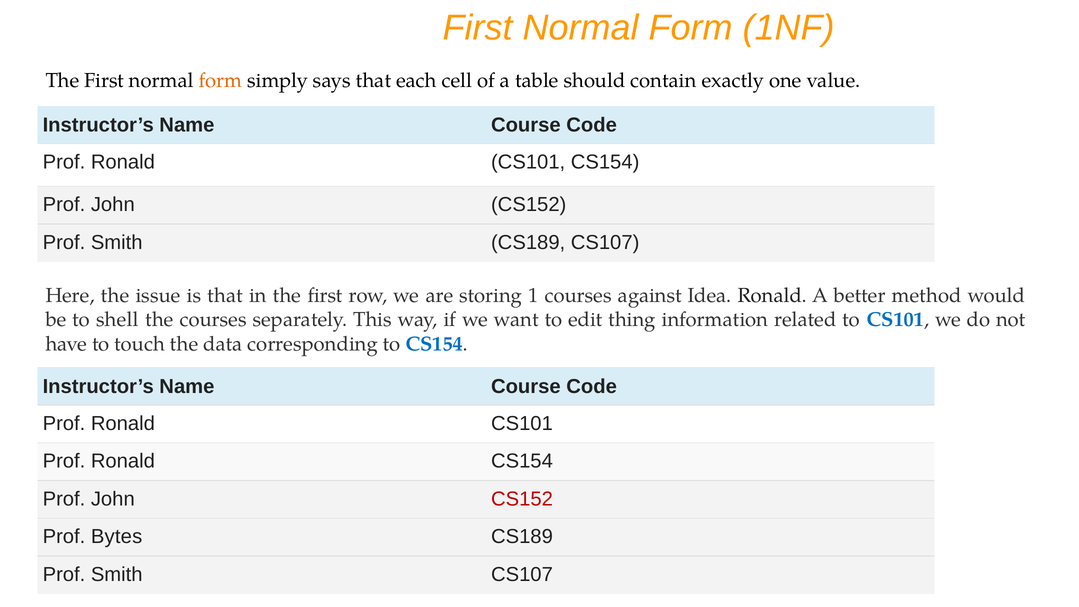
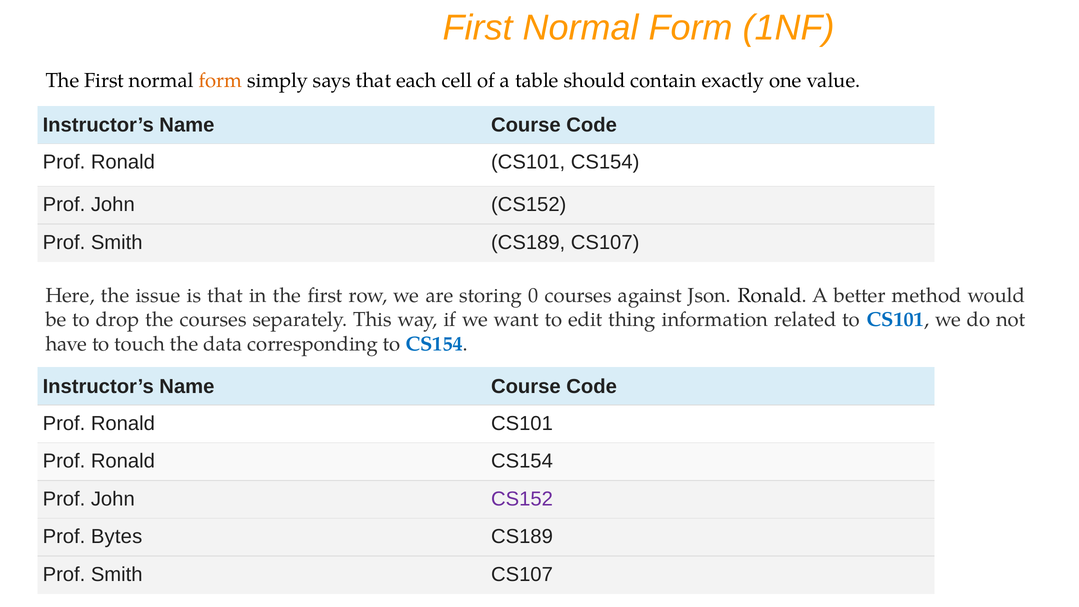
1: 1 -> 0
Idea: Idea -> Json
shell: shell -> drop
CS152 at (522, 499) colour: red -> purple
